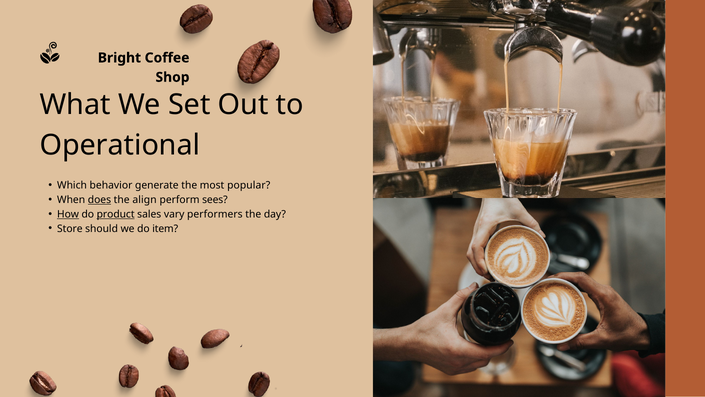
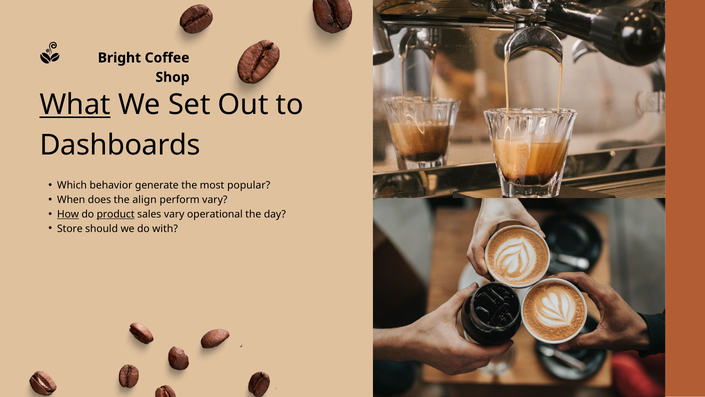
What underline: none -> present
Operational: Operational -> Dashboards
does underline: present -> none
perform sees: sees -> vary
performers: performers -> operational
item: item -> with
